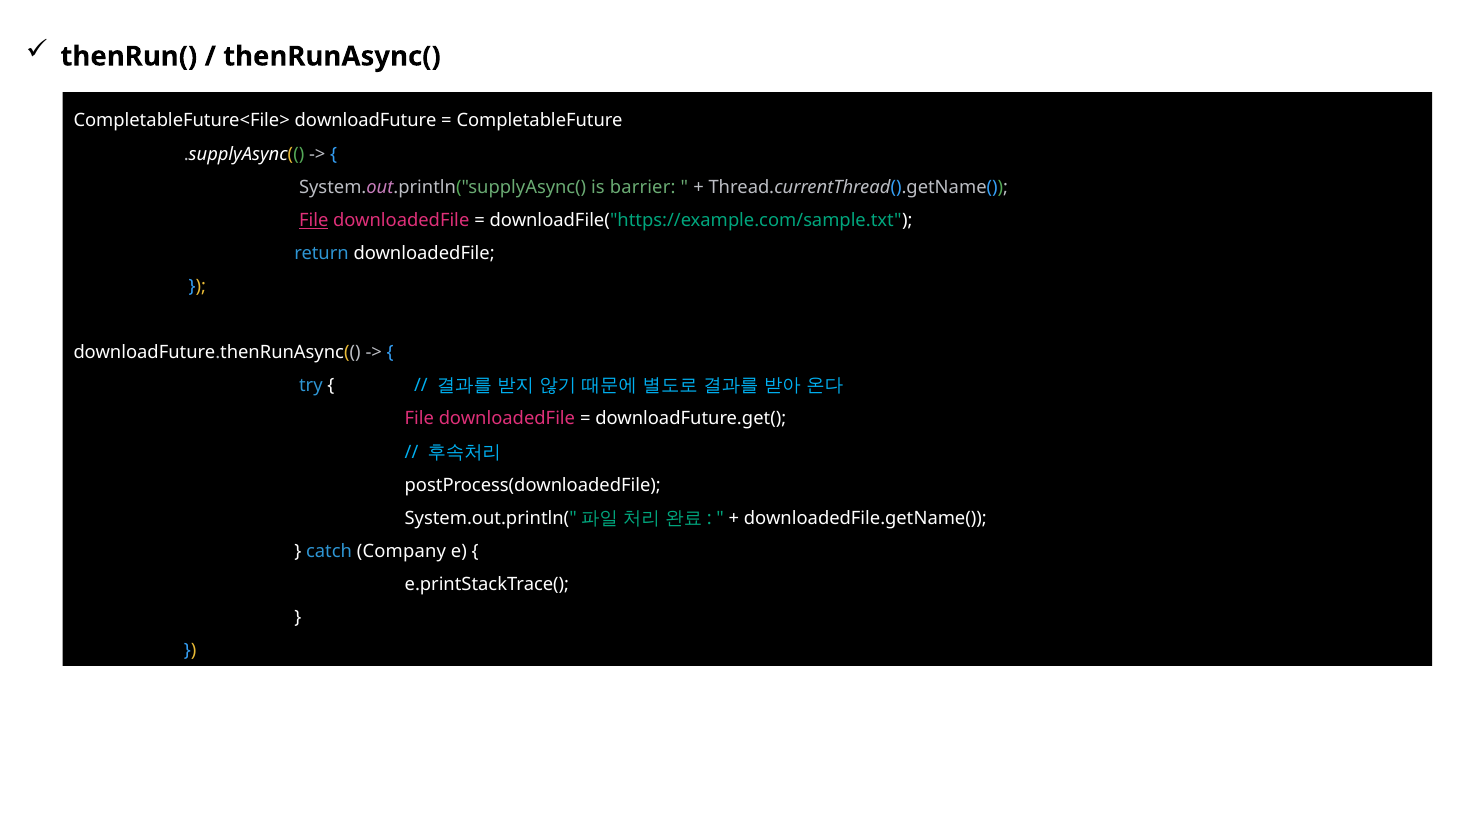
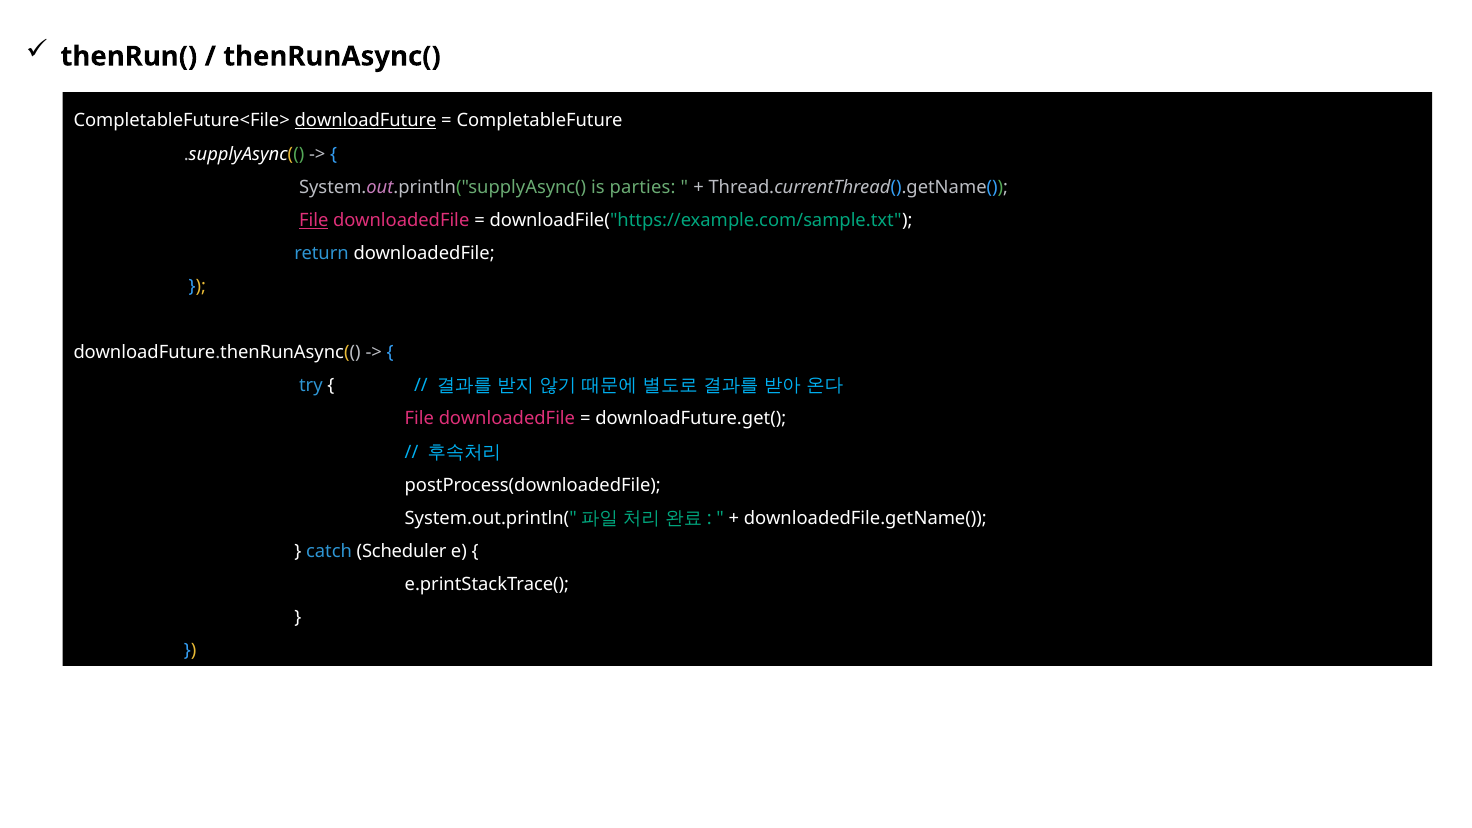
downloadFuture underline: none -> present
barrier: barrier -> parties
Company: Company -> Scheduler
